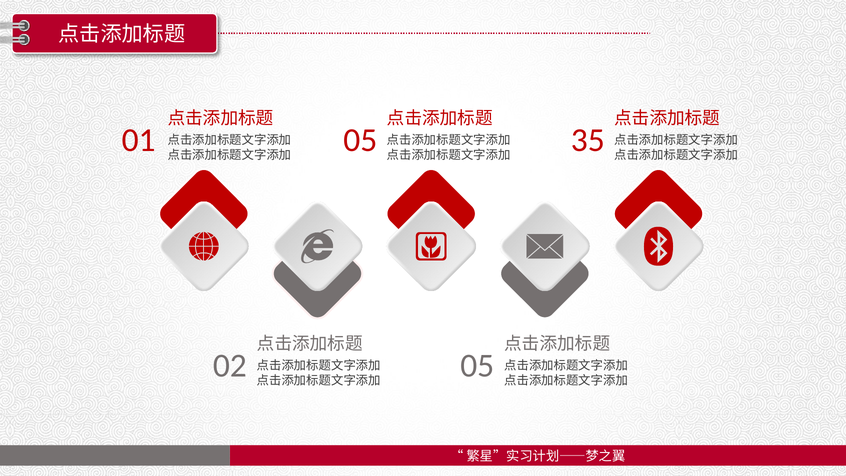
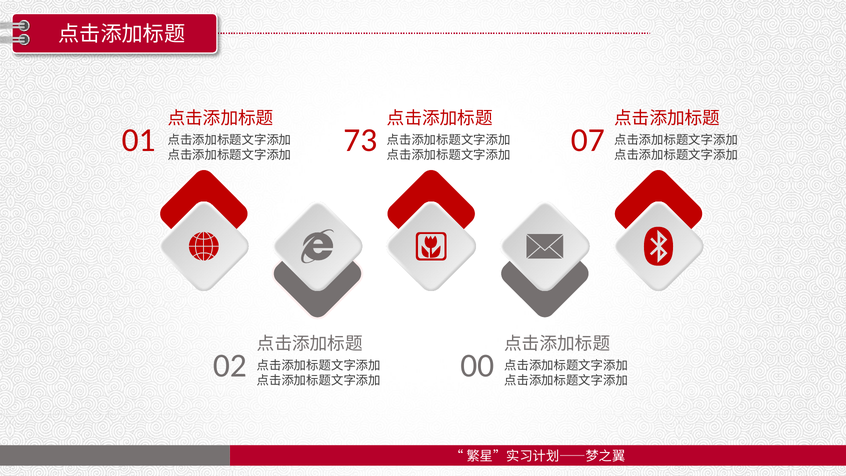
05 at (360, 140): 05 -> 73
35: 35 -> 07
05 at (477, 366): 05 -> 00
